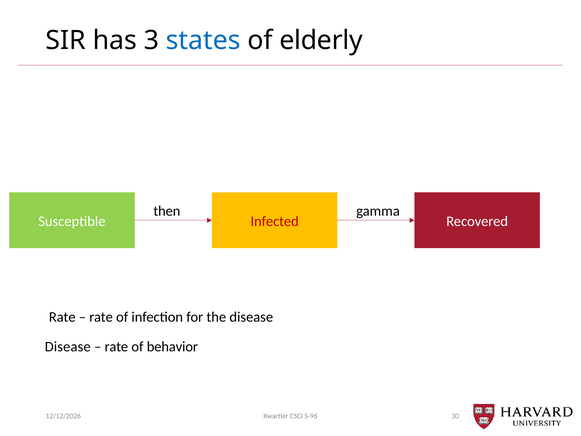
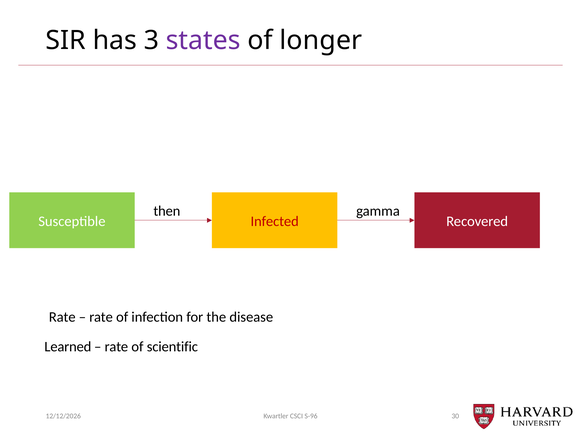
states colour: blue -> purple
elderly: elderly -> longer
Disease at (68, 346): Disease -> Learned
behavior: behavior -> scientific
